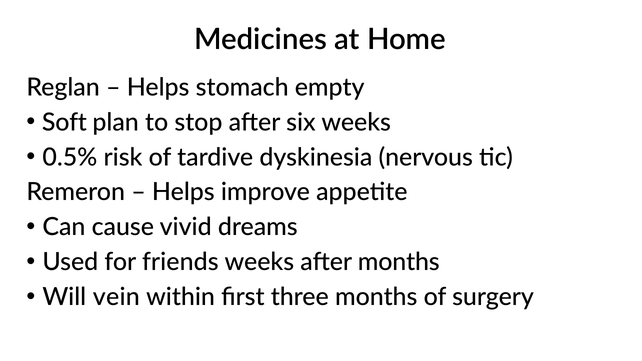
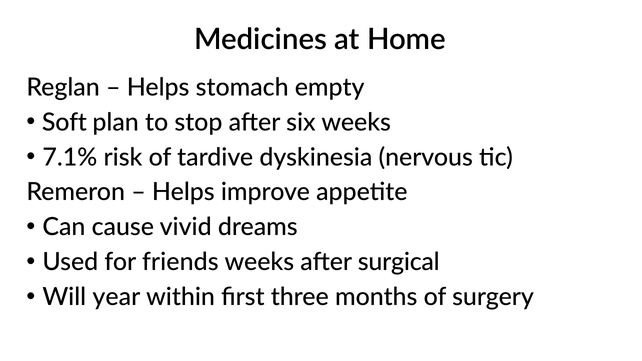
0.5%: 0.5% -> 7.1%
after months: months -> surgical
vein: vein -> year
